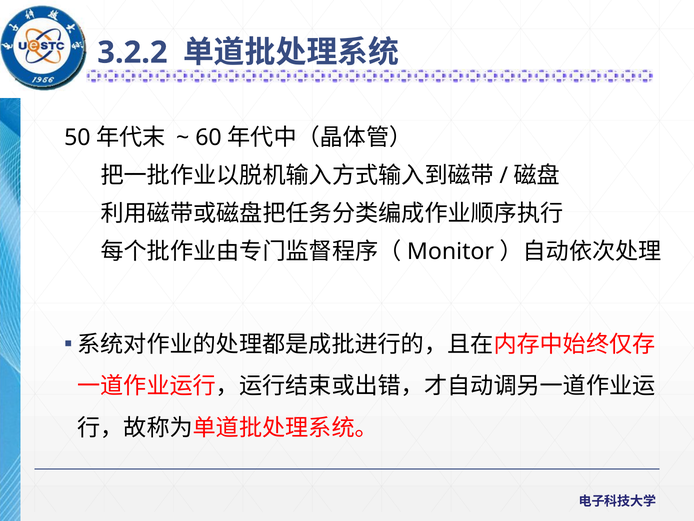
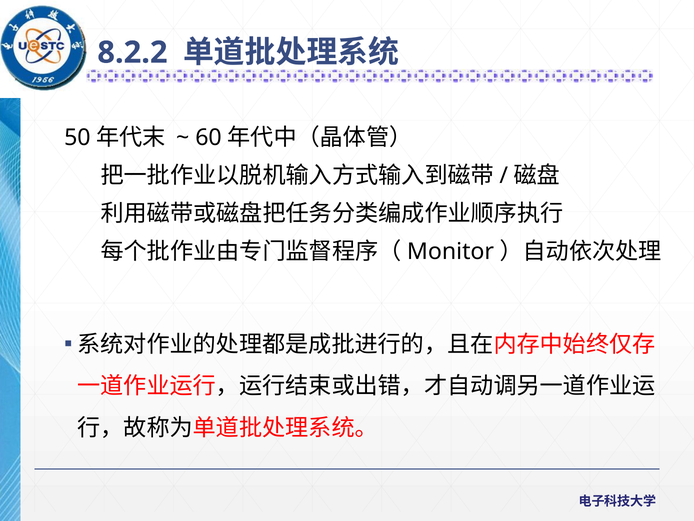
3.2.2: 3.2.2 -> 8.2.2
